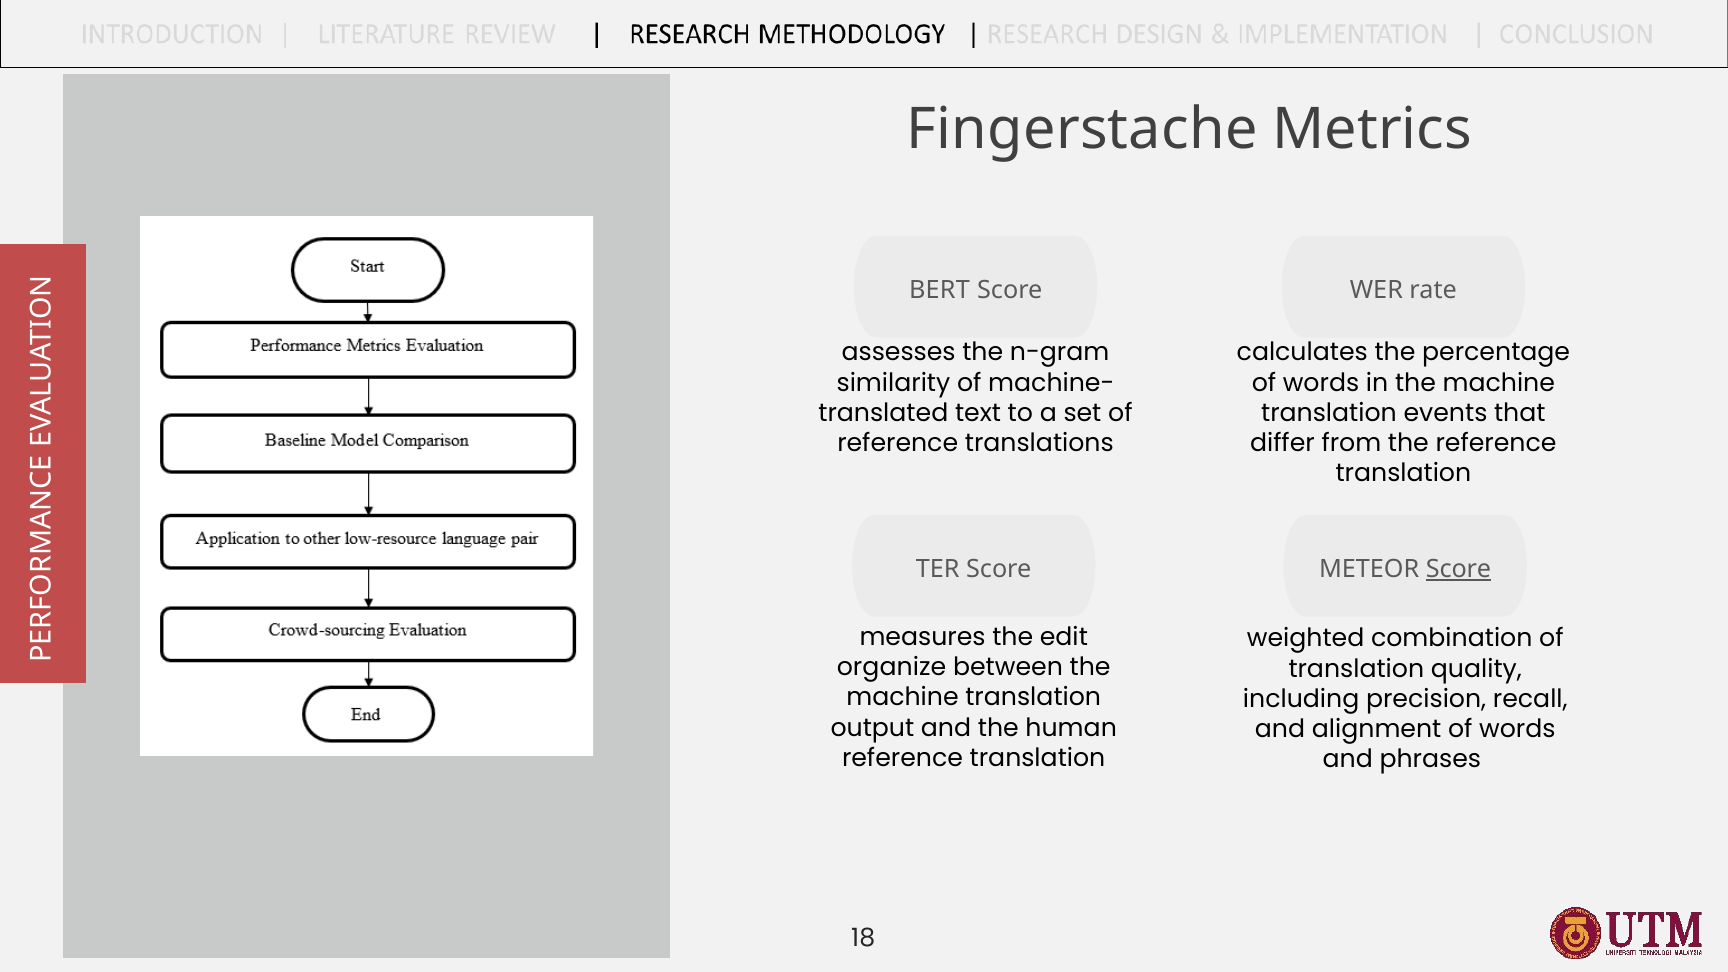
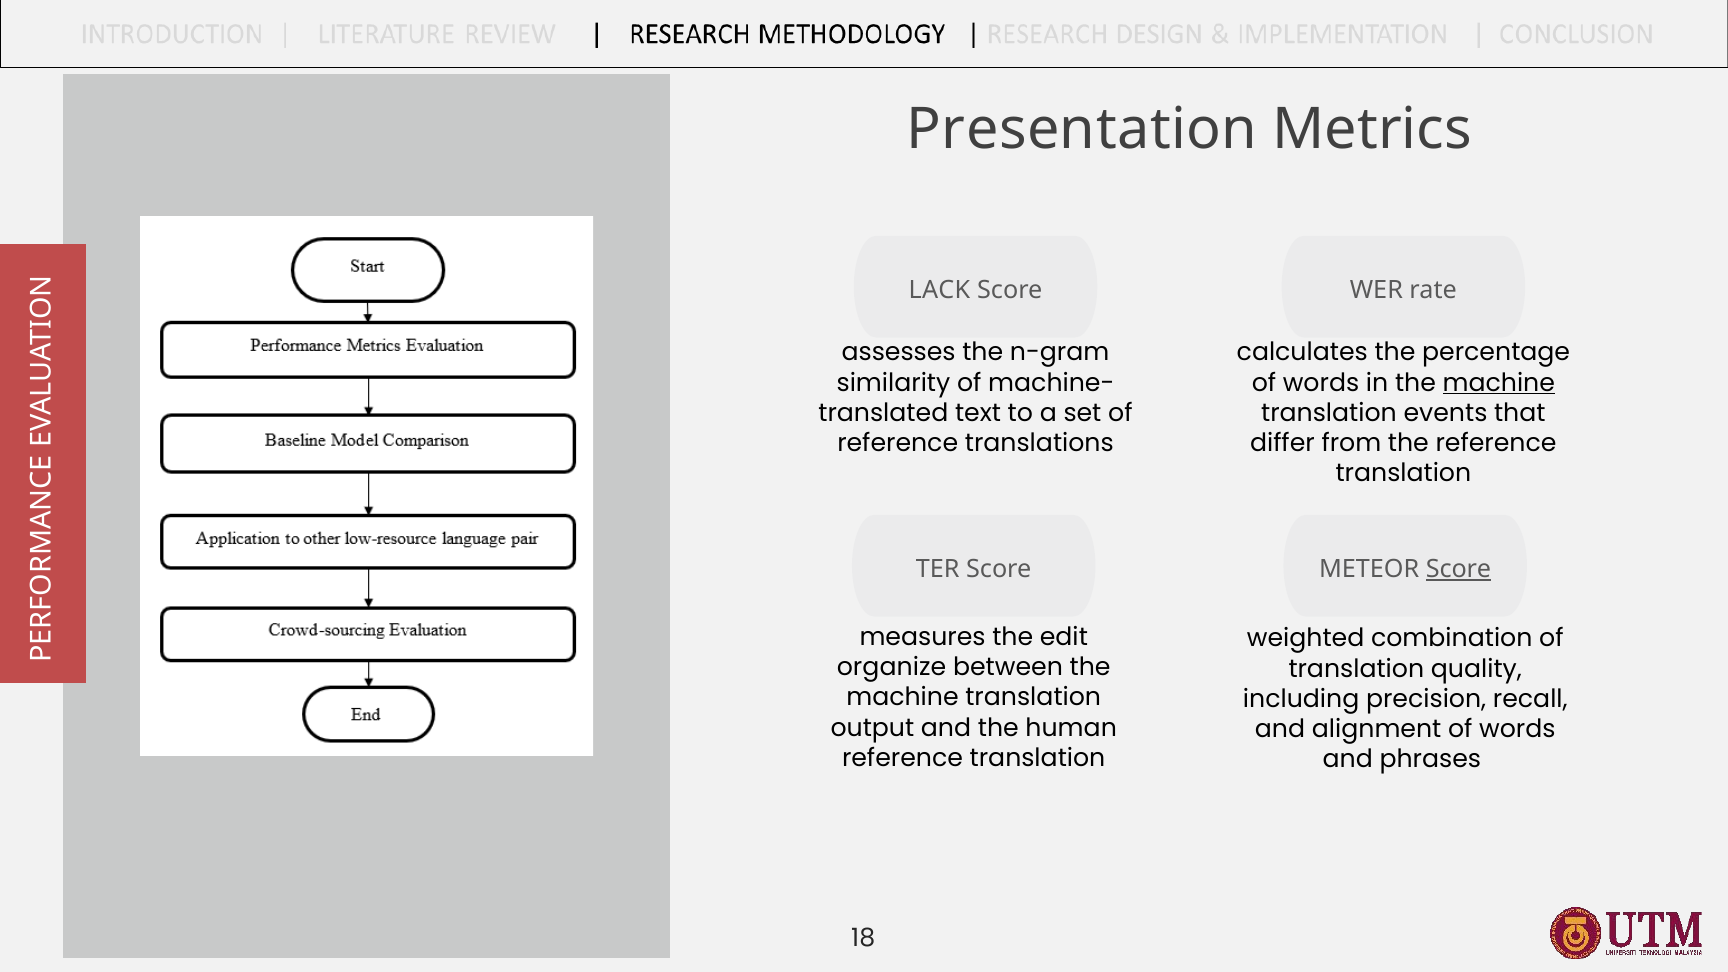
Fingerstache: Fingerstache -> Presentation
BERT: BERT -> LACK
machine at (1499, 383) underline: none -> present
